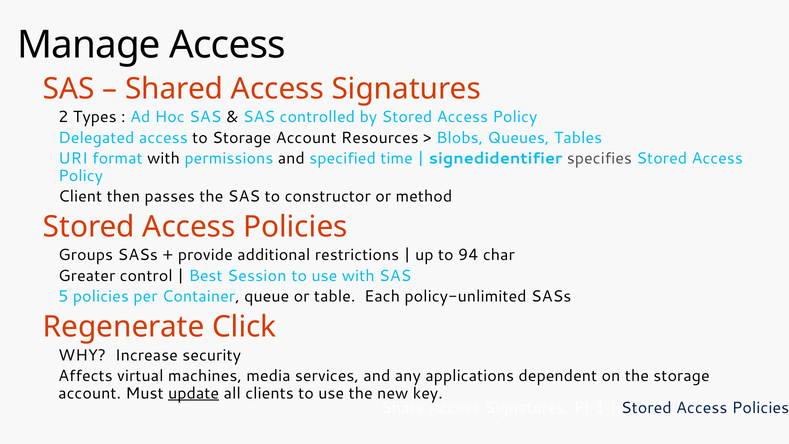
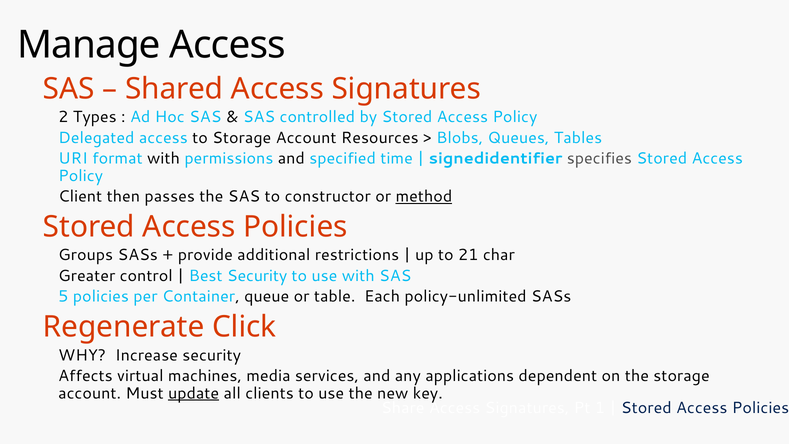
method underline: none -> present
94: 94 -> 21
Best Session: Session -> Security
